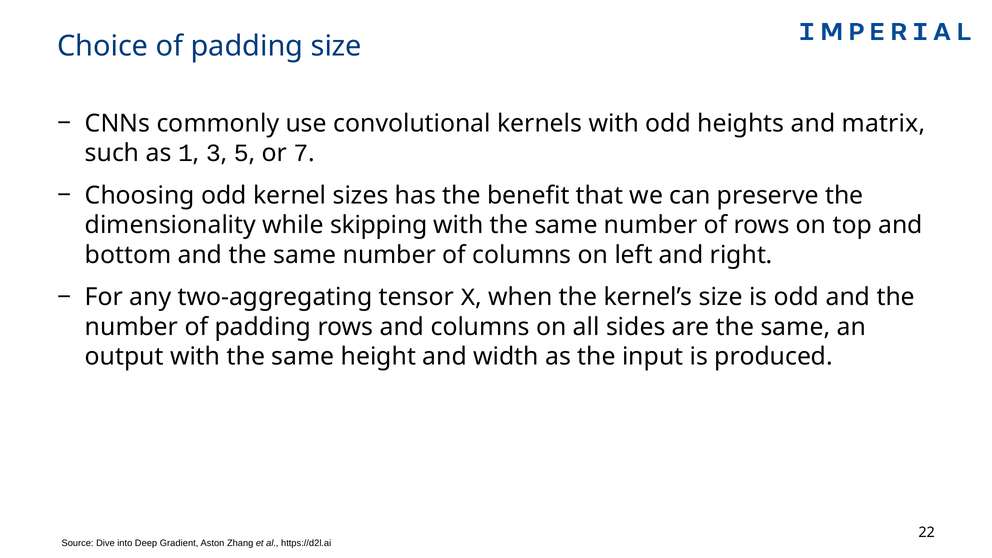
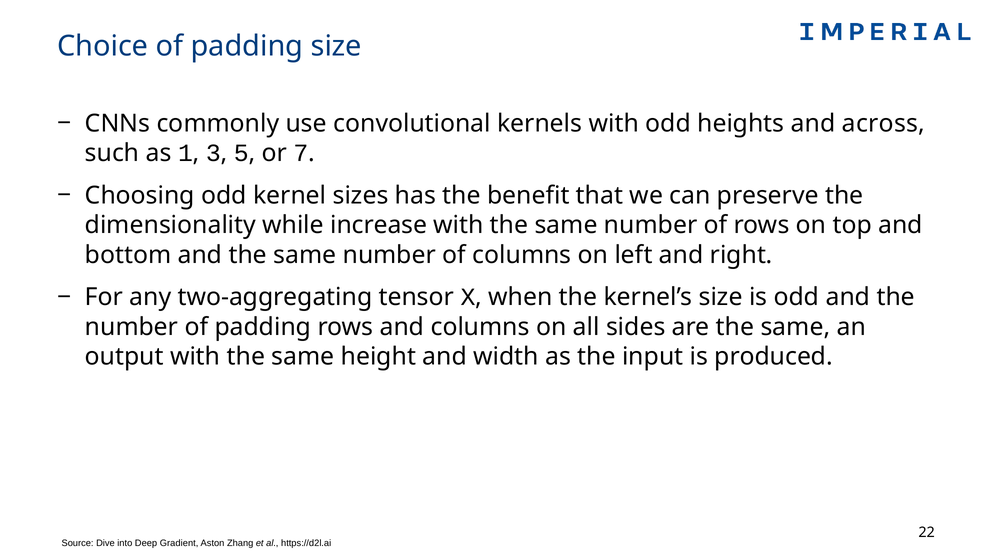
matrix: matrix -> across
skipping: skipping -> increase
